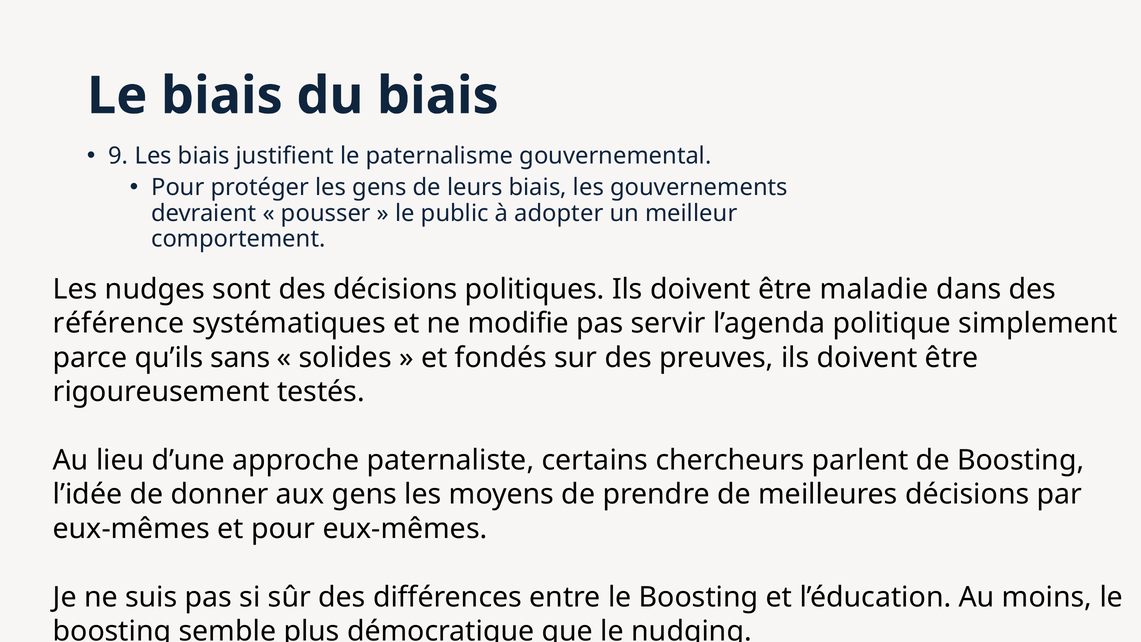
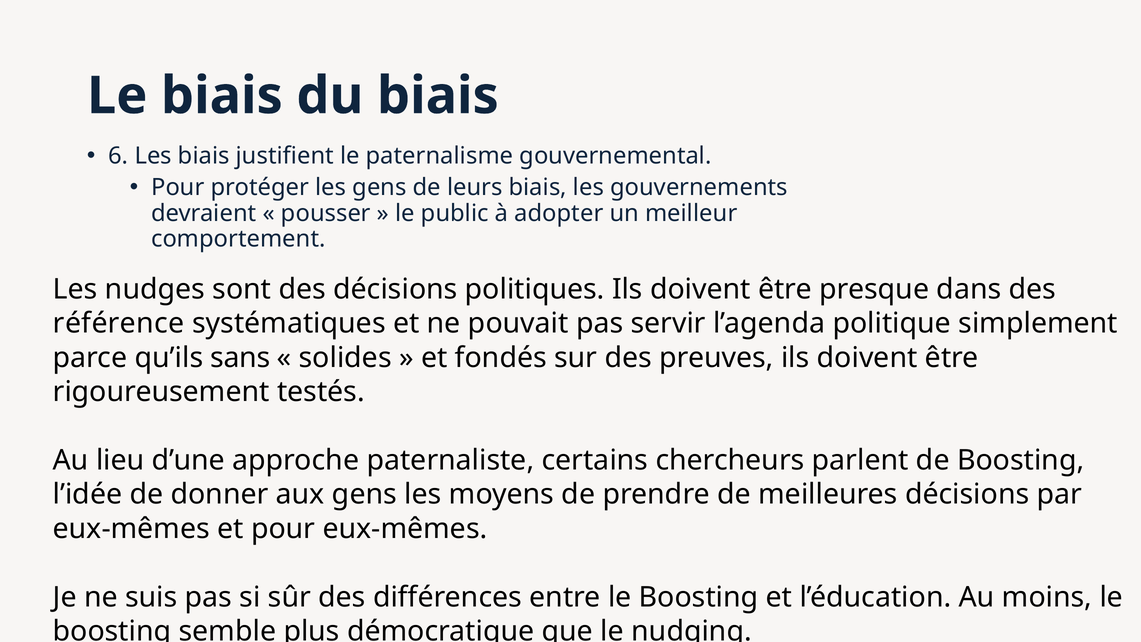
9: 9 -> 6
maladie: maladie -> presque
modifie: modifie -> pouvait
